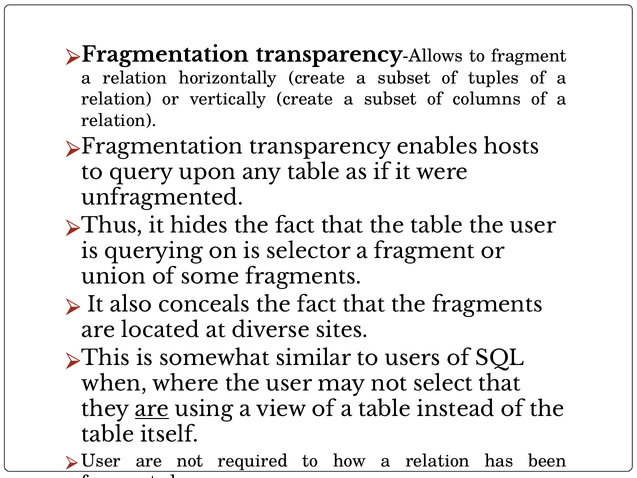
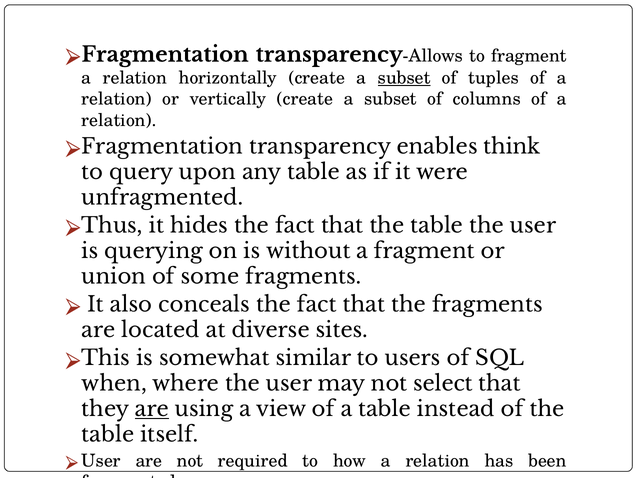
subset at (404, 78) underline: none -> present
hosts: hosts -> think
selector: selector -> without
